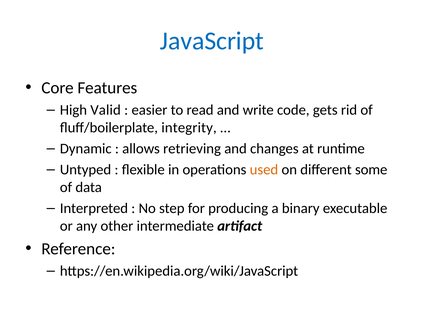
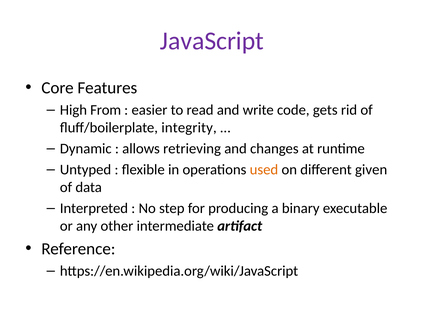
JavaScript colour: blue -> purple
Valid: Valid -> From
some: some -> given
